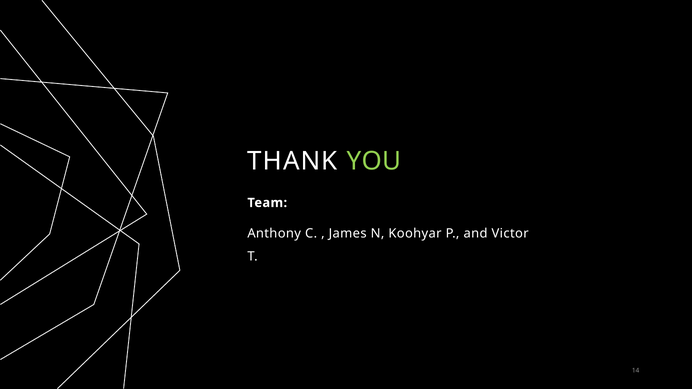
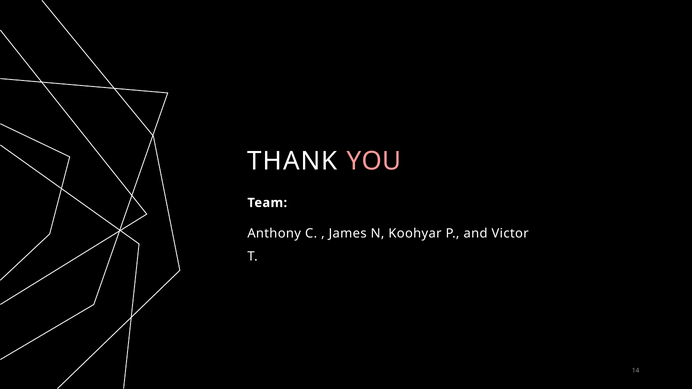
YOU colour: light green -> pink
